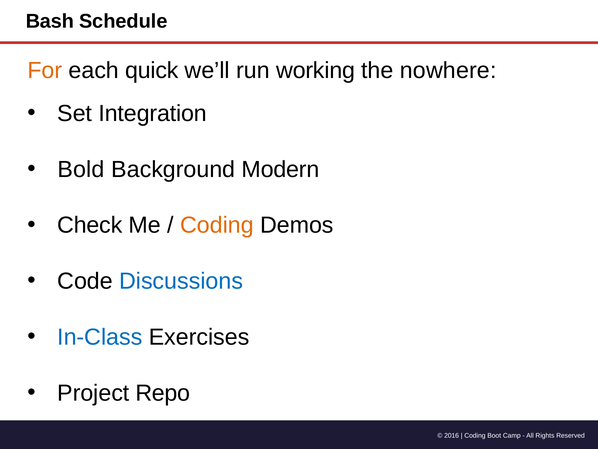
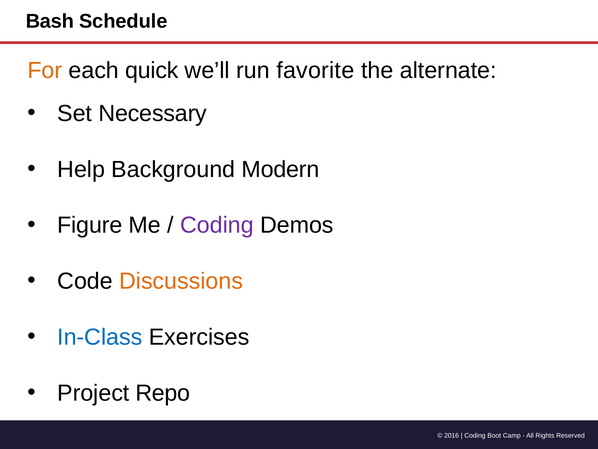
working: working -> favorite
nowhere: nowhere -> alternate
Integration: Integration -> Necessary
Bold: Bold -> Help
Check: Check -> Figure
Coding at (217, 225) colour: orange -> purple
Discussions colour: blue -> orange
